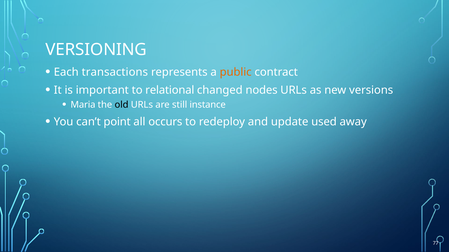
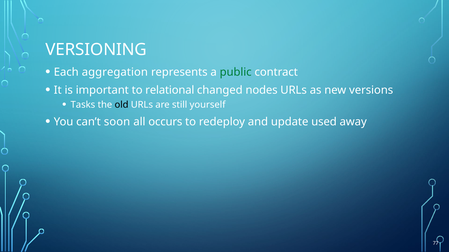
transactions: transactions -> aggregation
public colour: orange -> green
Maria: Maria -> Tasks
instance: instance -> yourself
point: point -> soon
